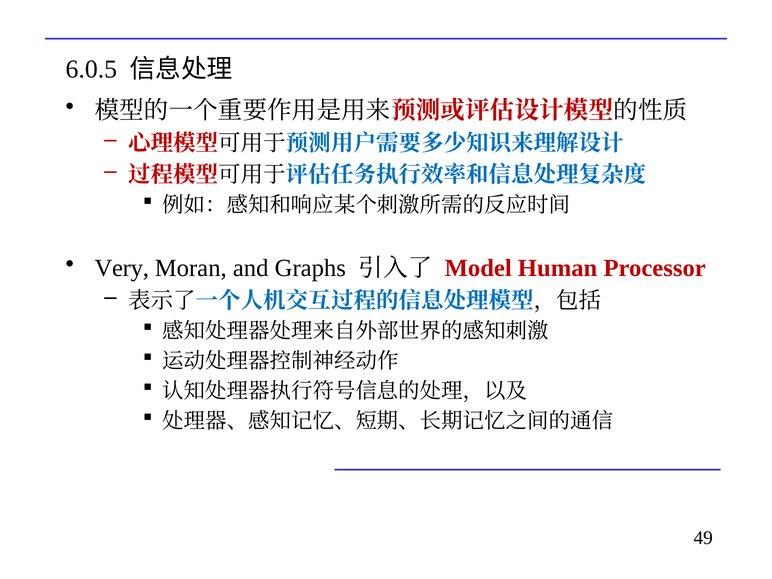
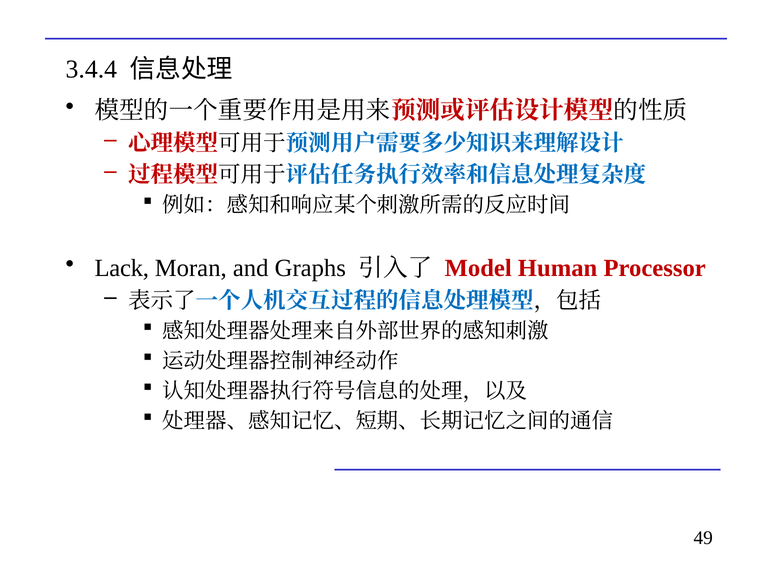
6.0.5: 6.0.5 -> 3.4.4
Very: Very -> Lack
